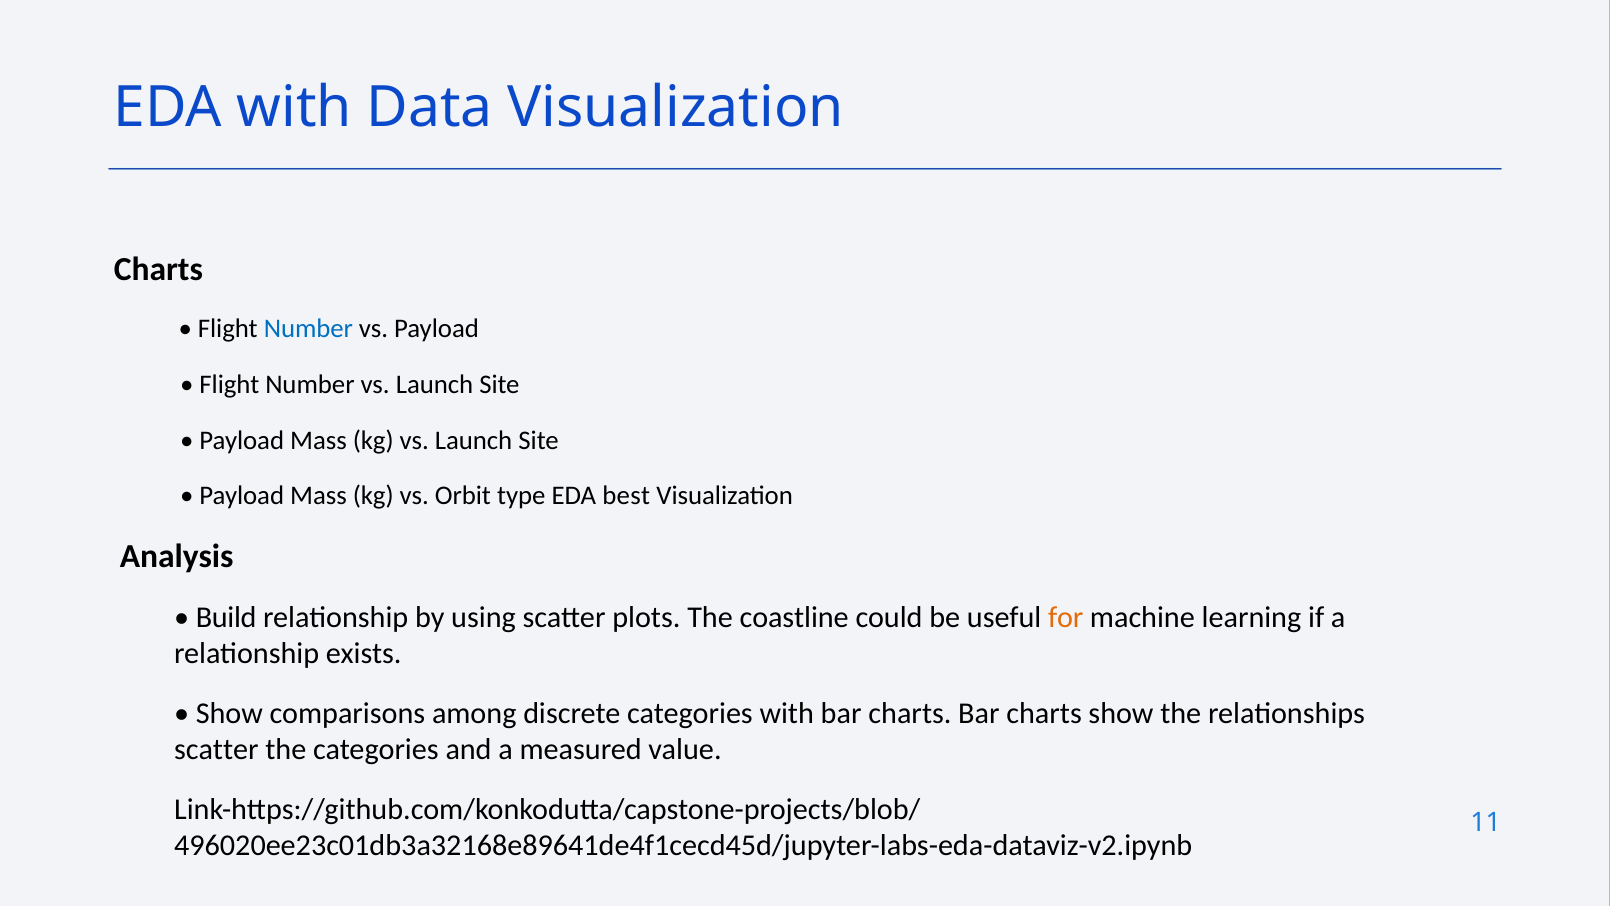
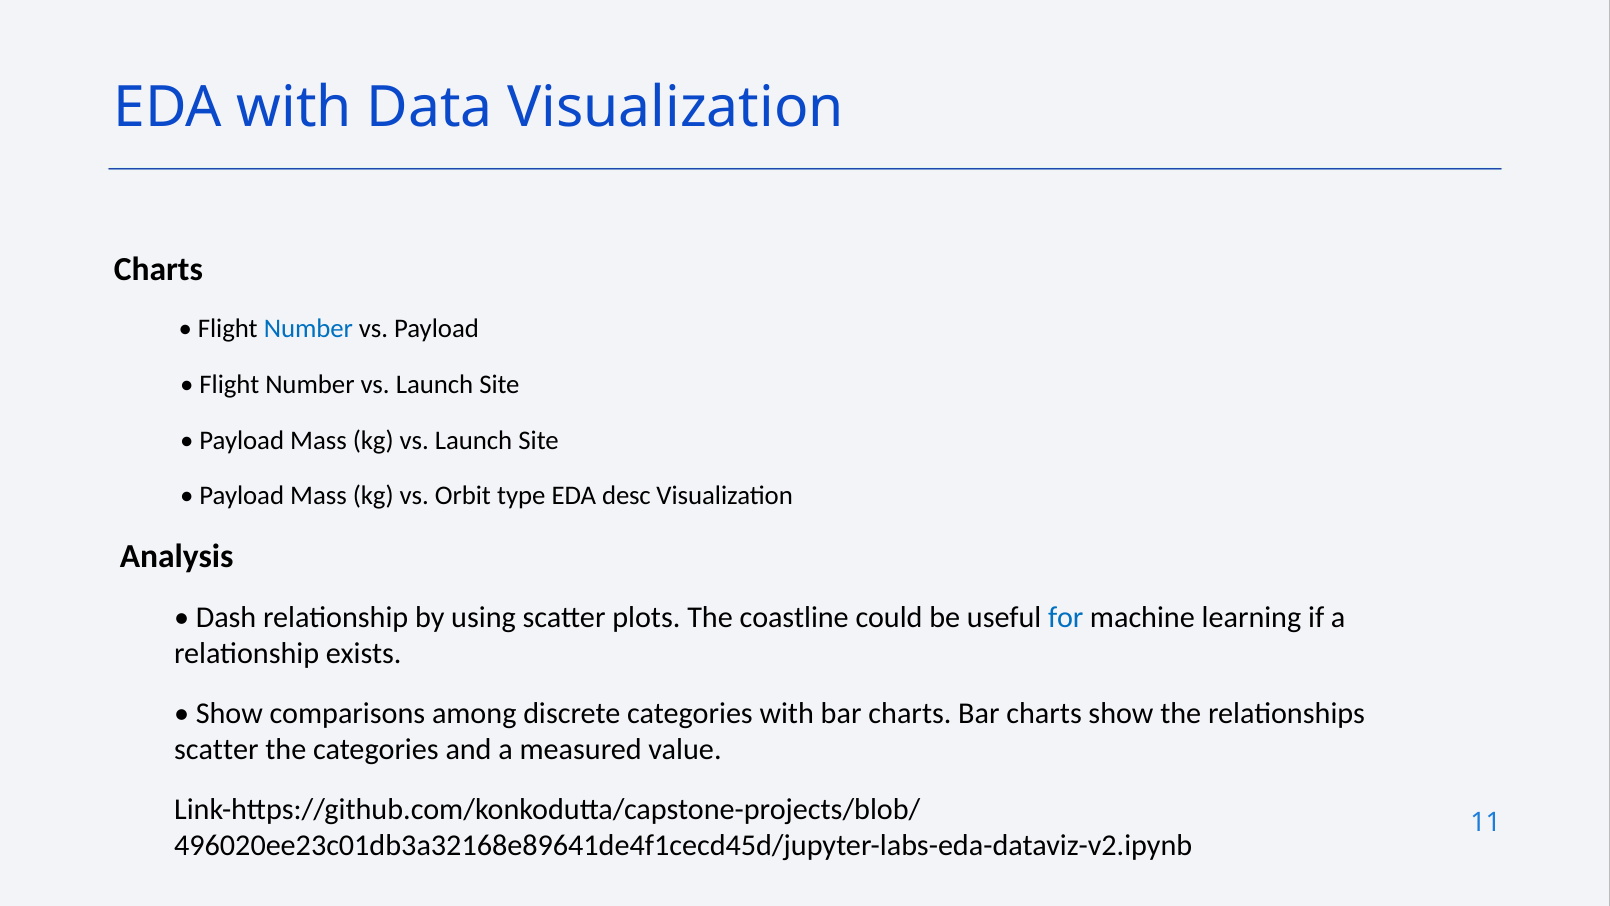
best: best -> desc
Build: Build -> Dash
for colour: orange -> blue
